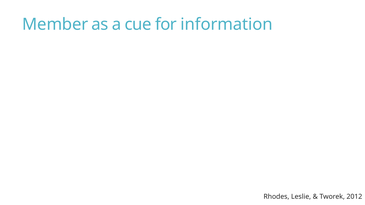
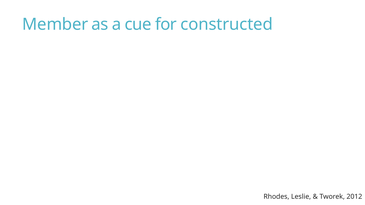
information: information -> constructed
